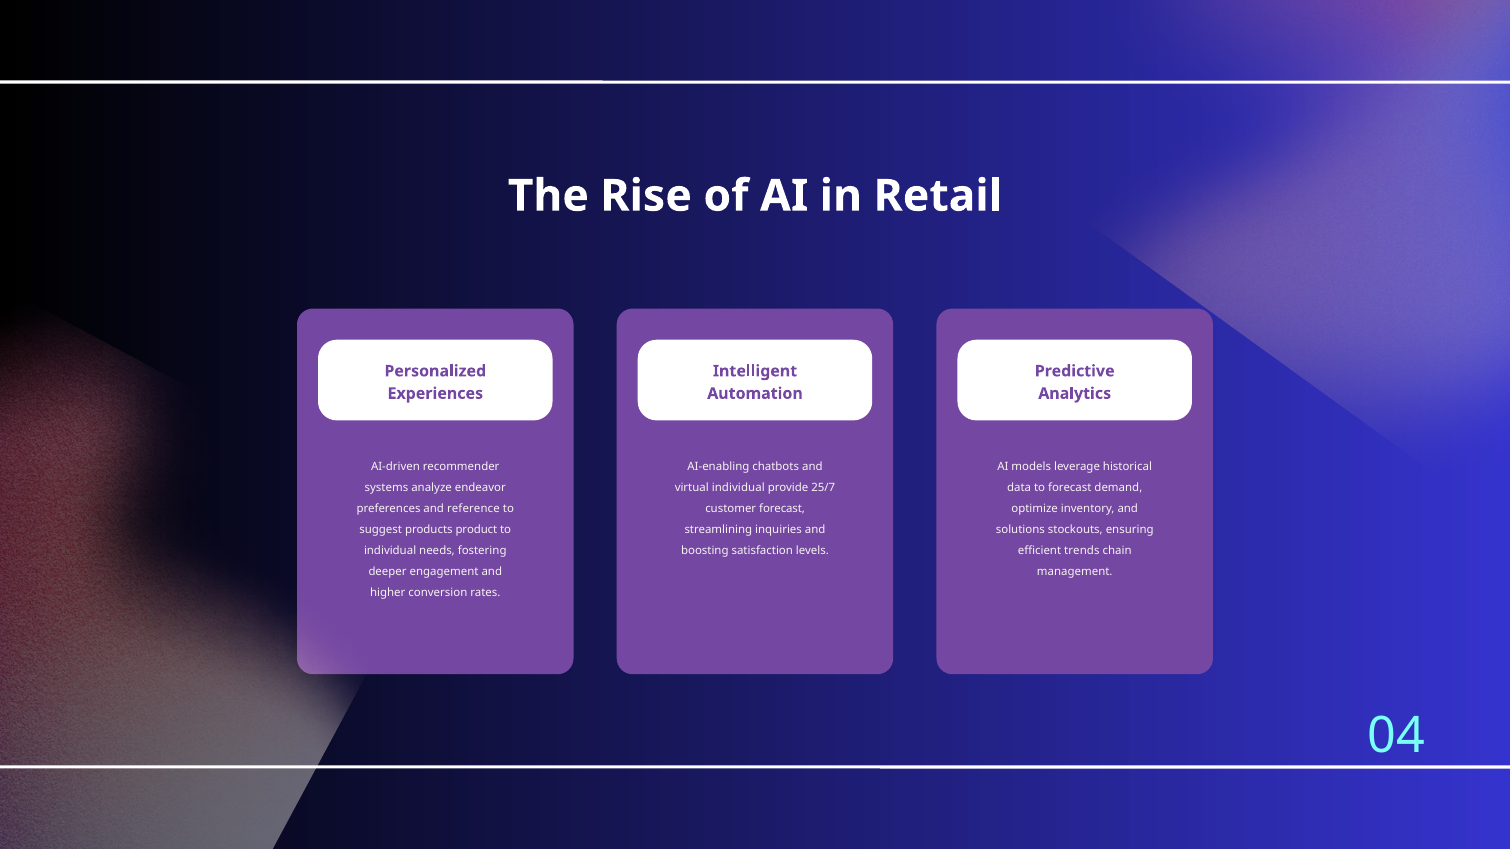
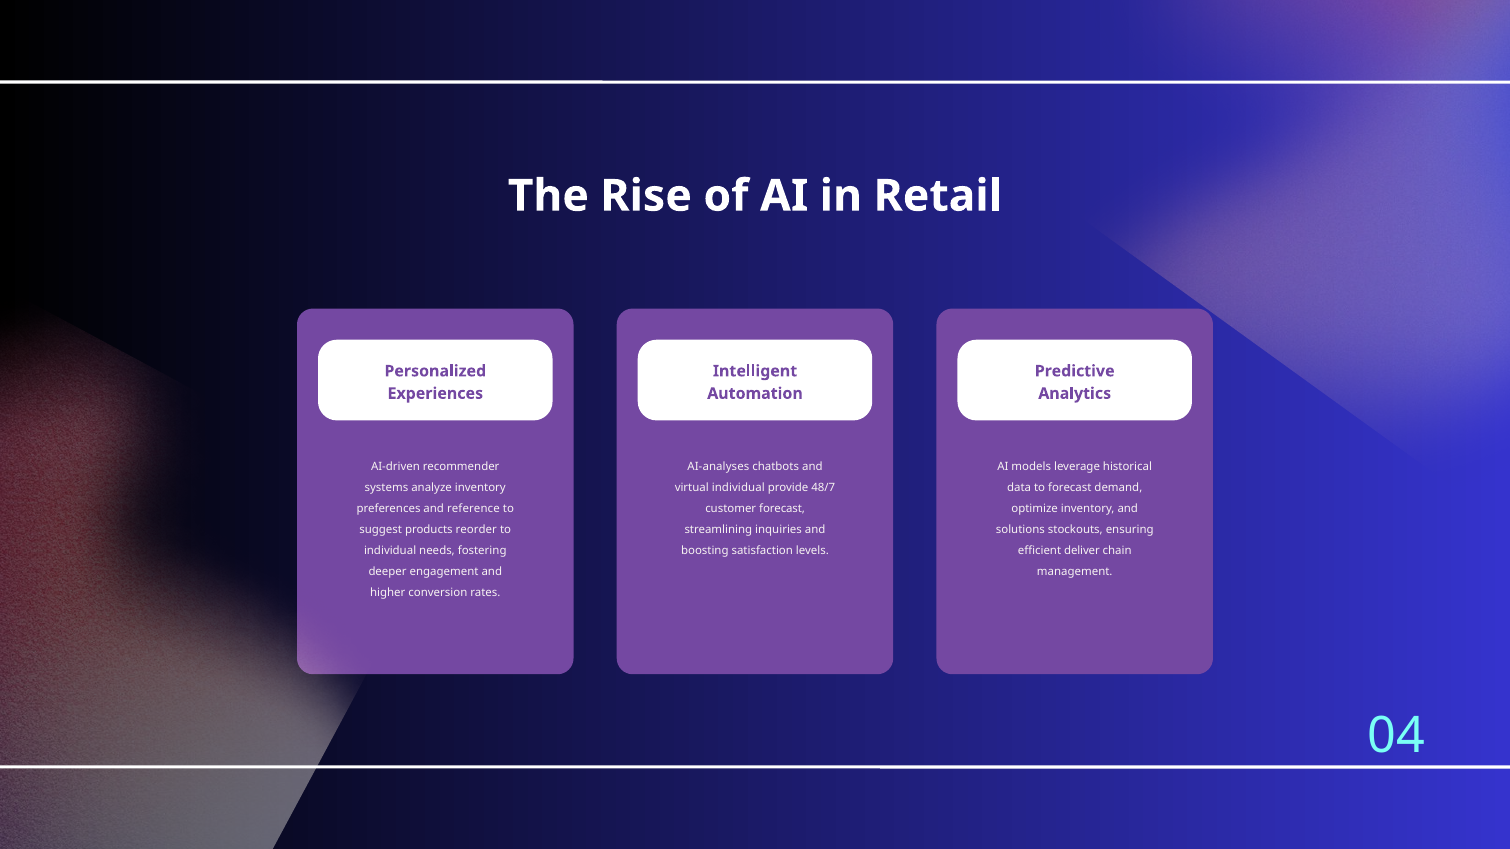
AI-enabling: AI-enabling -> AI-analyses
endeavor at (480, 488): endeavor -> inventory
25/7: 25/7 -> 48/7
product: product -> reorder
trends: trends -> deliver
